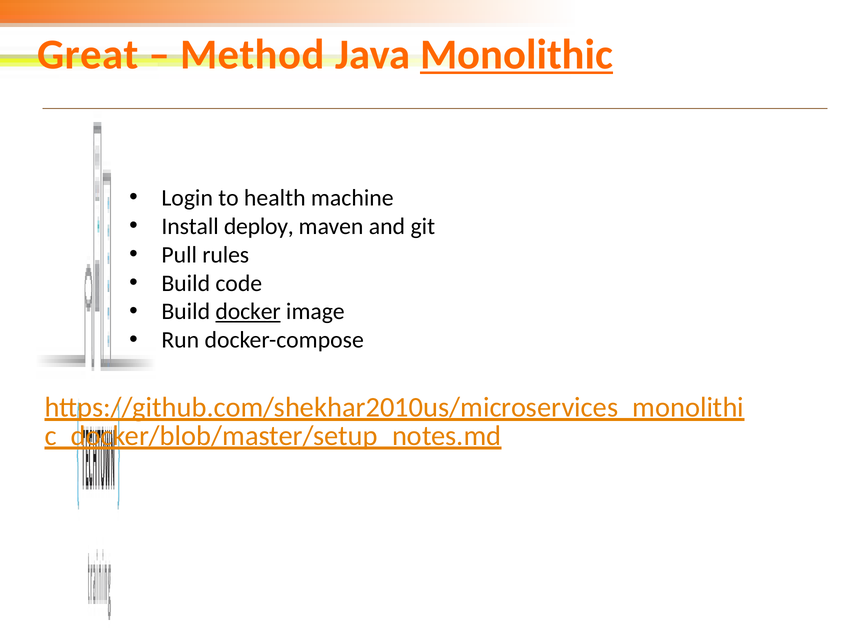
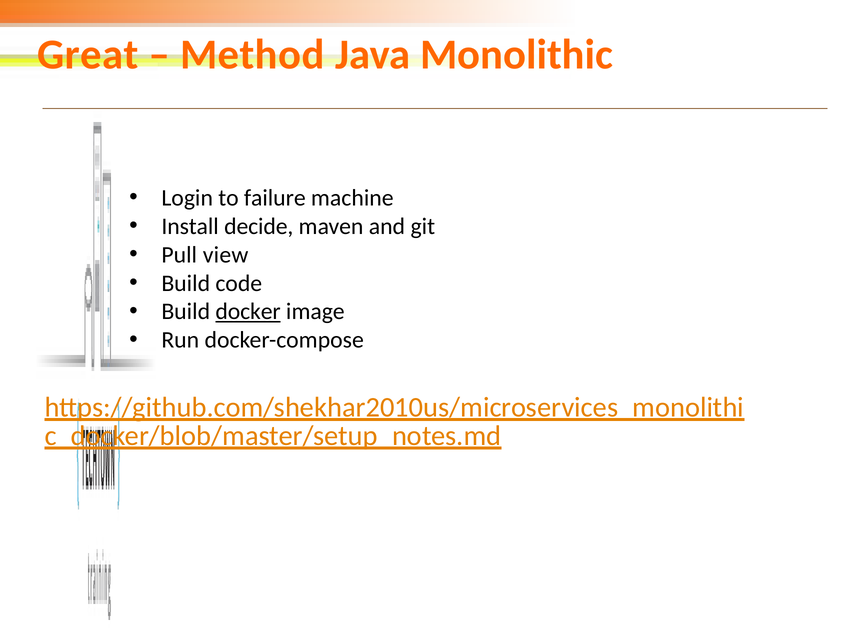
Monolithic underline: present -> none
health: health -> failure
deploy: deploy -> decide
rules: rules -> view
